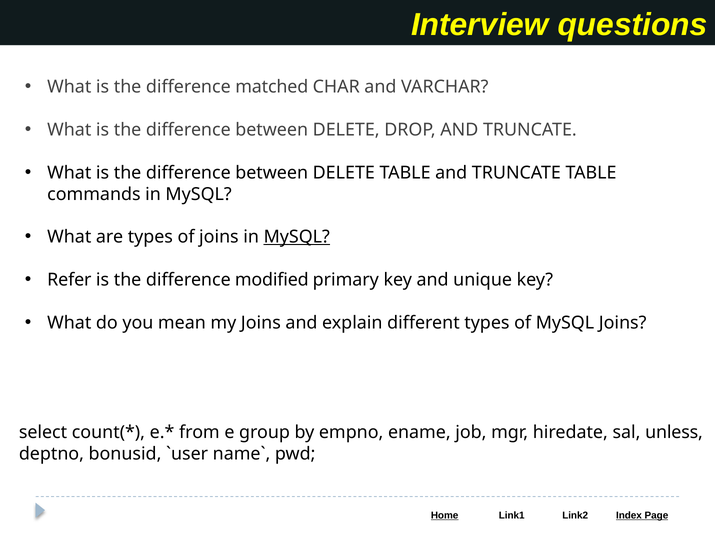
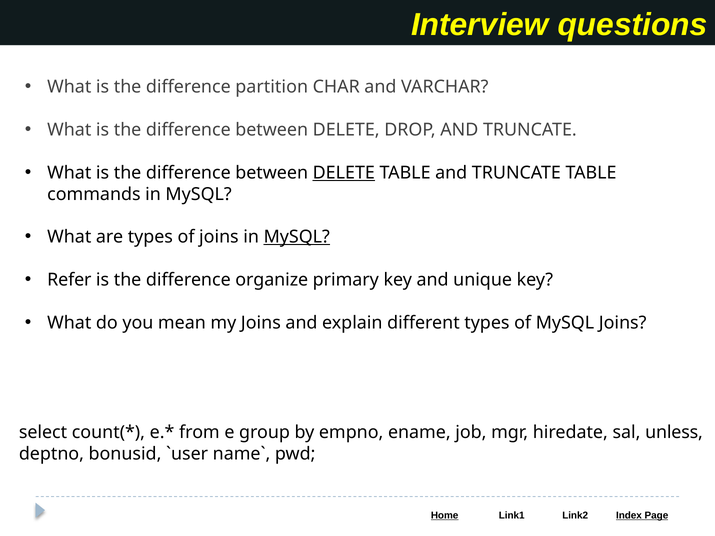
matched: matched -> partition
DELETE at (344, 173) underline: none -> present
modified: modified -> organize
